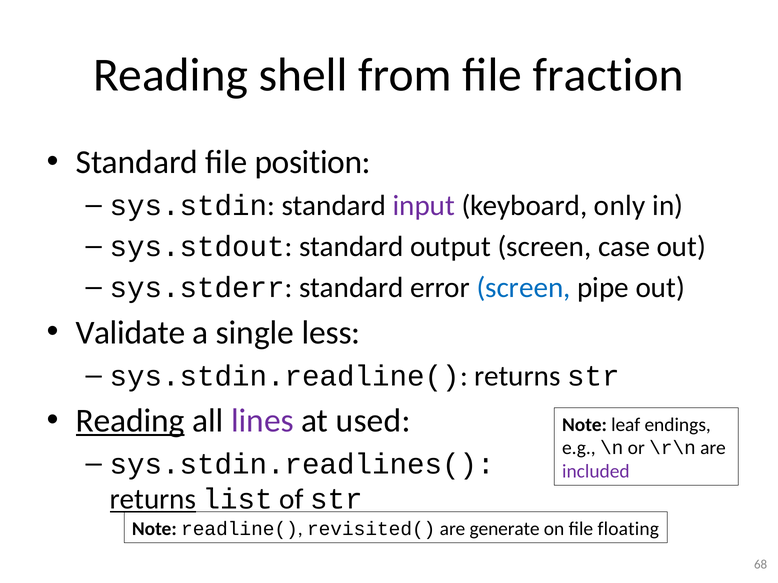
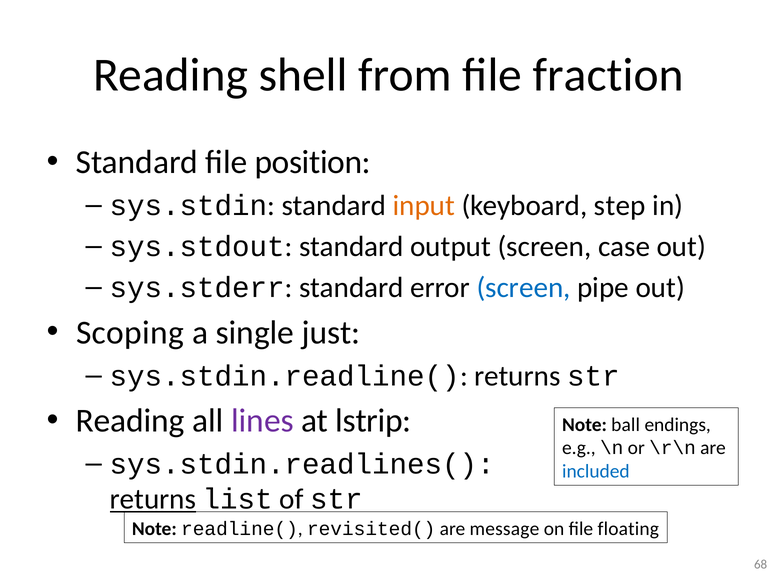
input colour: purple -> orange
only: only -> step
Validate: Validate -> Scoping
less: less -> just
Reading at (130, 421) underline: present -> none
used: used -> lstrip
leaf: leaf -> ball
included colour: purple -> blue
generate: generate -> message
